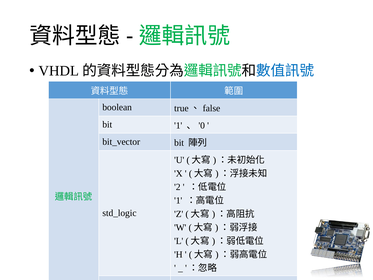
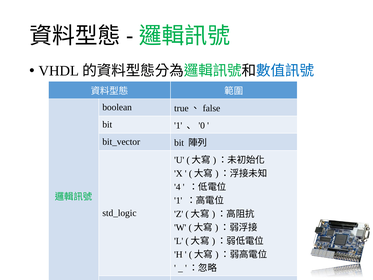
2: 2 -> 4
